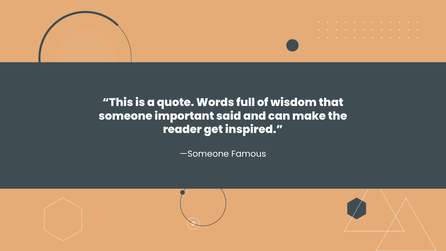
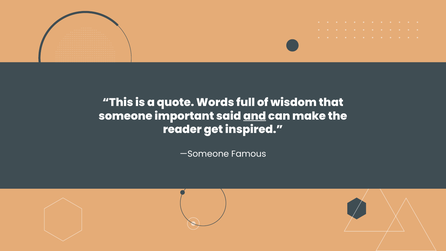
and underline: none -> present
